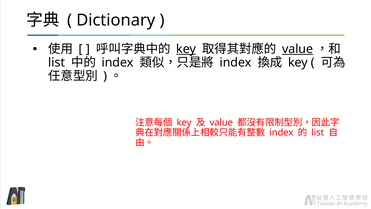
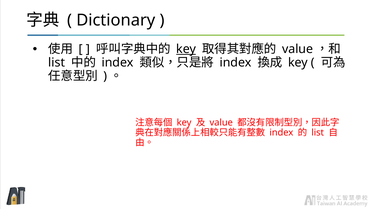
value at (298, 49) underline: present -> none
